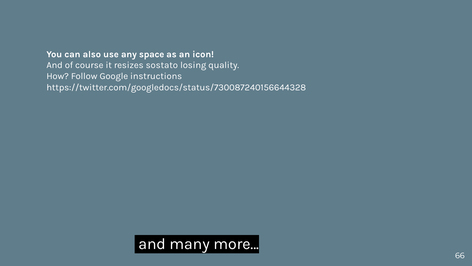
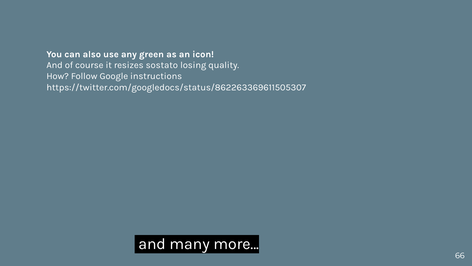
space: space -> green
https://twitter.com/googledocs/status/730087240156644328: https://twitter.com/googledocs/status/730087240156644328 -> https://twitter.com/googledocs/status/862263369611505307
